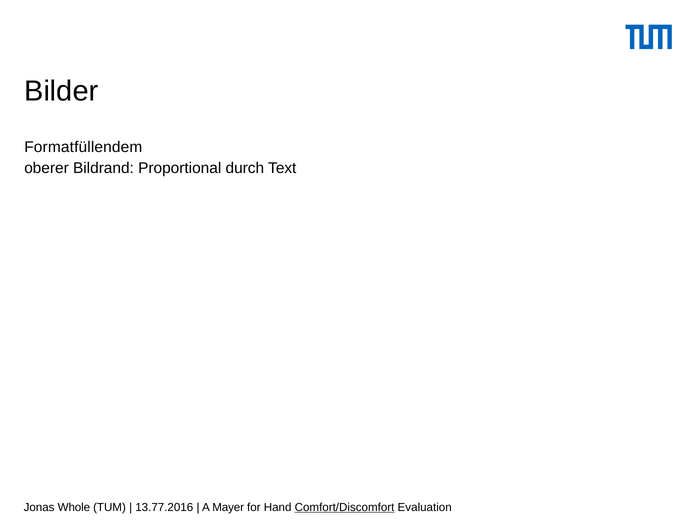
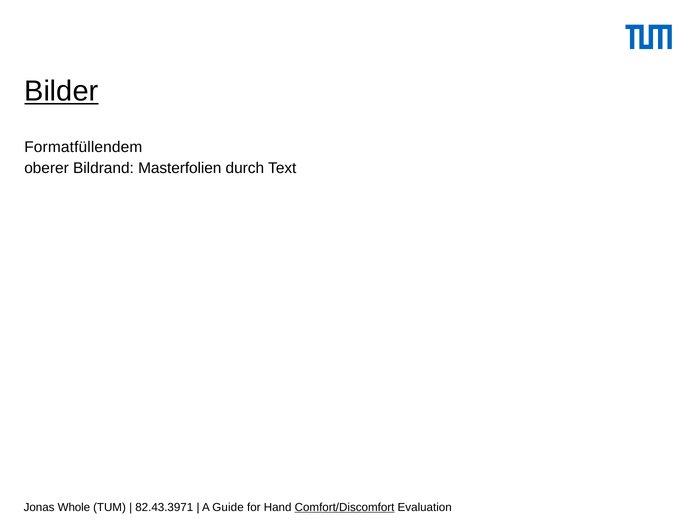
Bilder underline: none -> present
Proportional: Proportional -> Masterfolien
13.77.2016: 13.77.2016 -> 82.43.3971
Mayer: Mayer -> Guide
